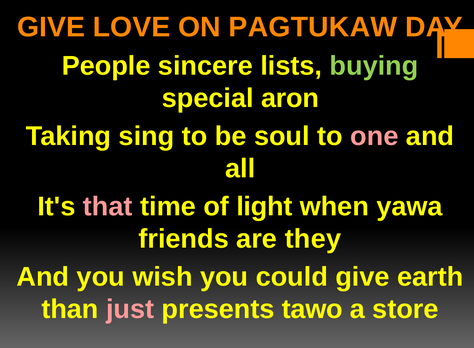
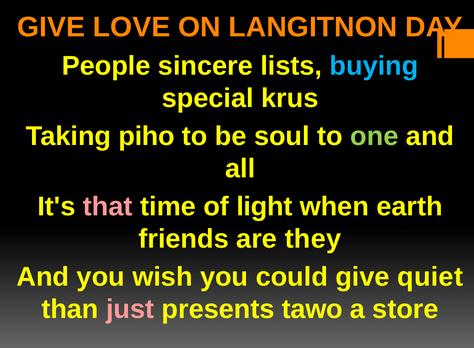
PAGTUKAW: PAGTUKAW -> LANGITNON
buying colour: light green -> light blue
aron: aron -> krus
sing: sing -> piho
one colour: pink -> light green
yawa: yawa -> earth
earth: earth -> quiet
